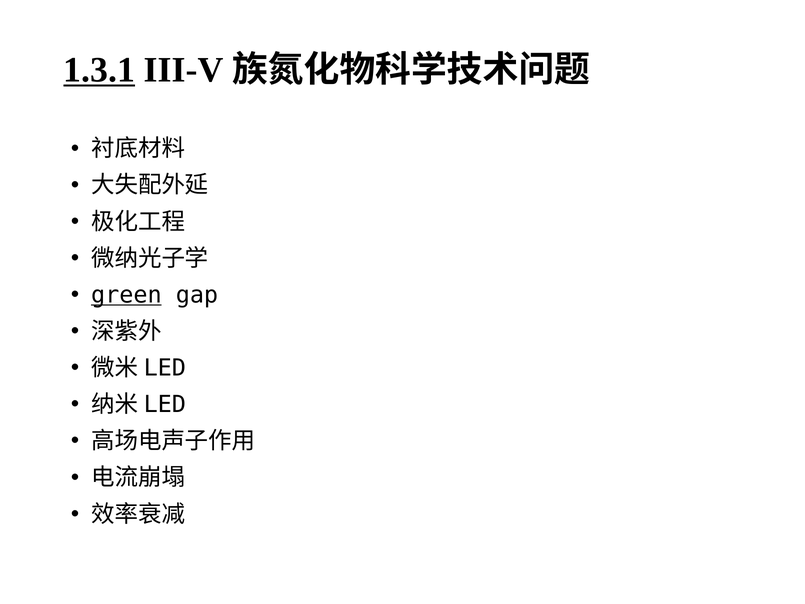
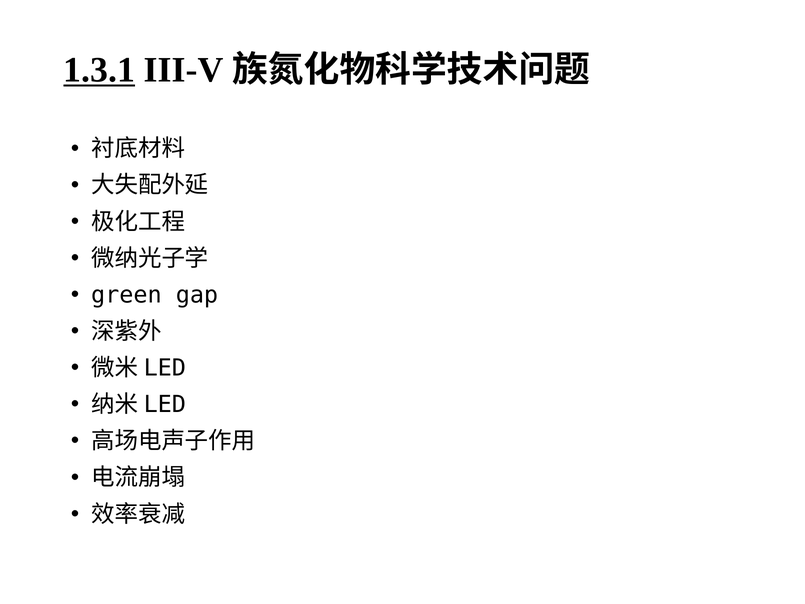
green underline: present -> none
